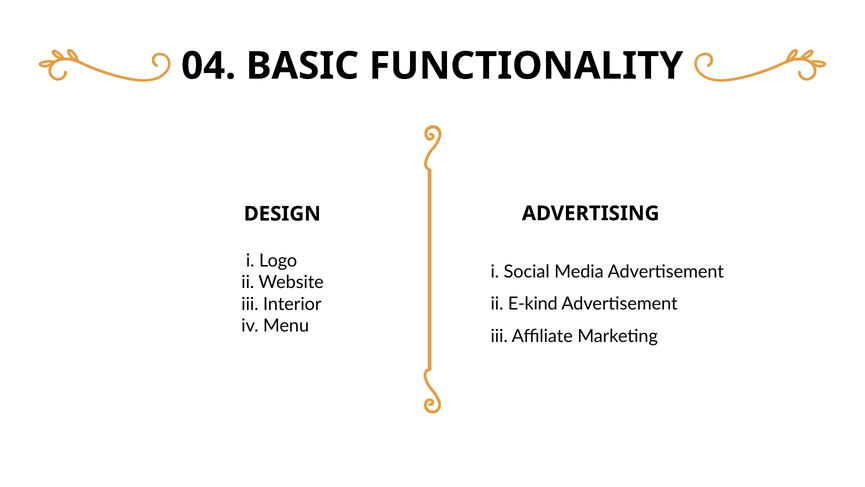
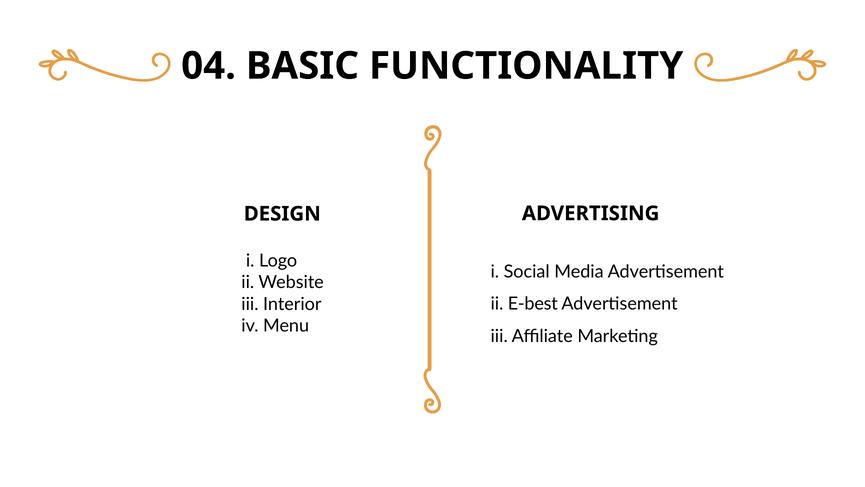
E-kind: E-kind -> E-best
